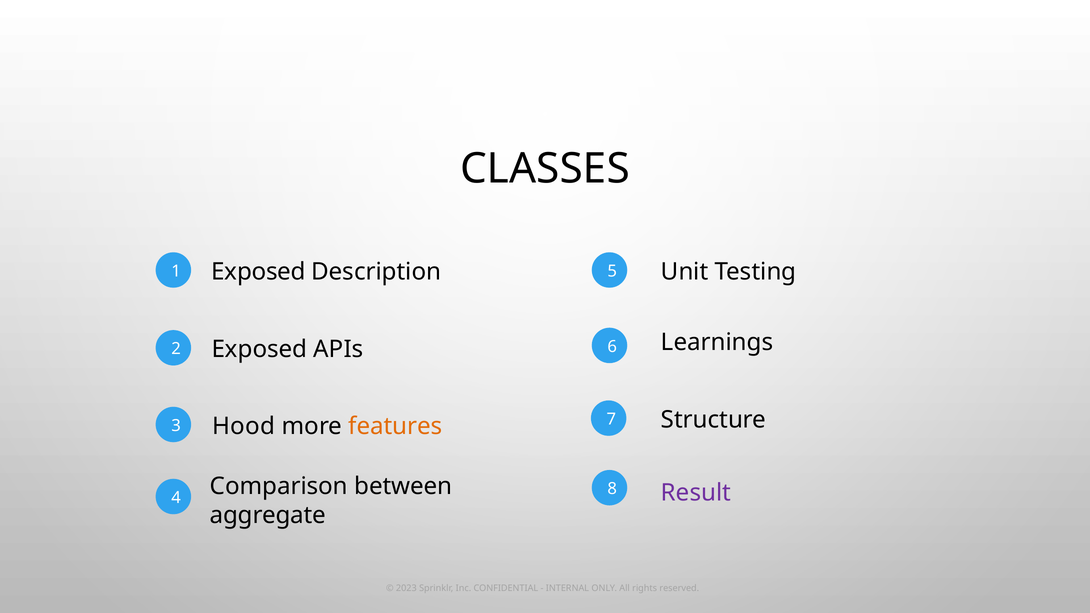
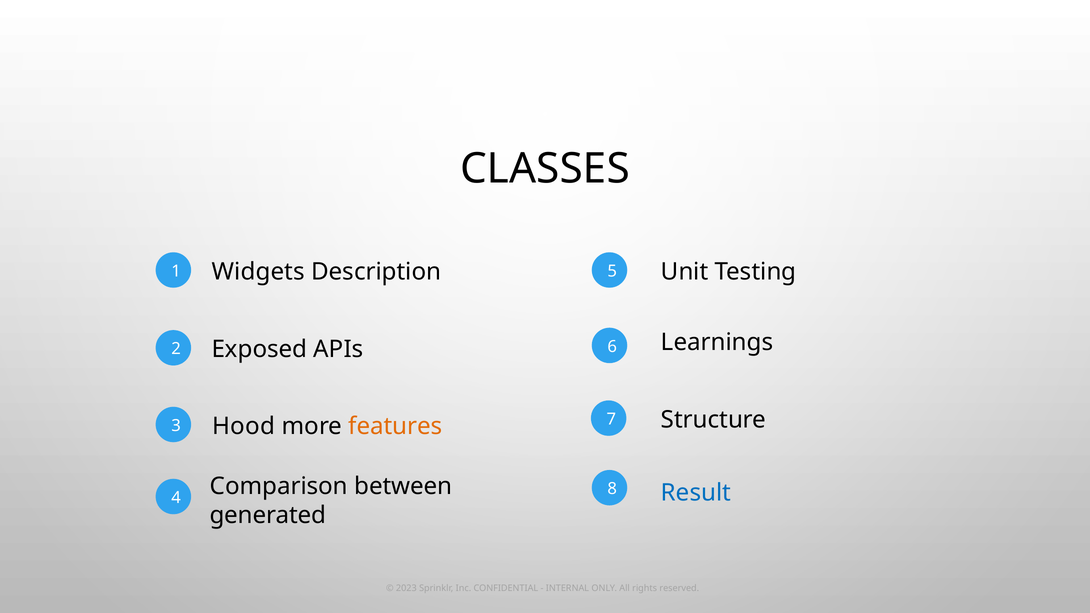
1 Exposed: Exposed -> Widgets
Result colour: purple -> blue
aggregate: aggregate -> generated
